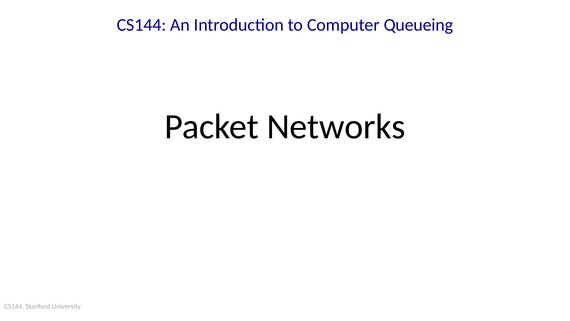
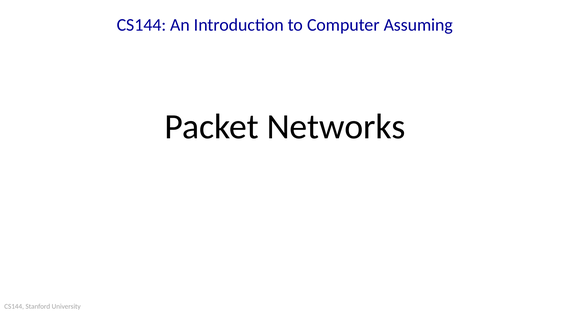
Queueing: Queueing -> Assuming
